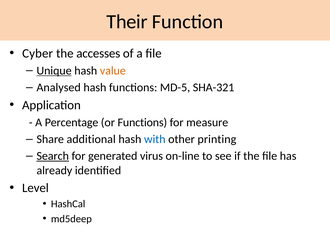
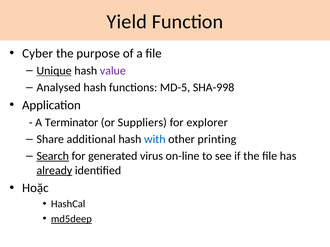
Their: Their -> Yield
accesses: accesses -> purpose
value colour: orange -> purple
SHA-321: SHA-321 -> SHA-998
Percentage: Percentage -> Terminator
or Functions: Functions -> Suppliers
measure: measure -> explorer
already underline: none -> present
Level: Level -> Hoặc
md5deep underline: none -> present
